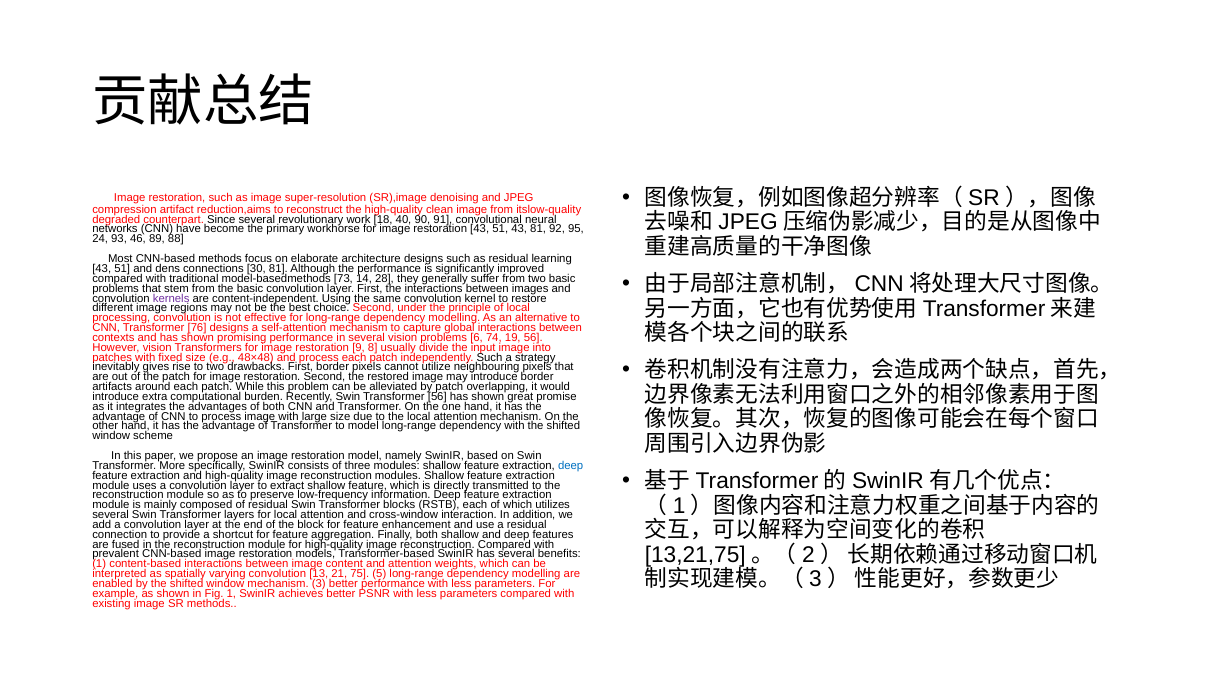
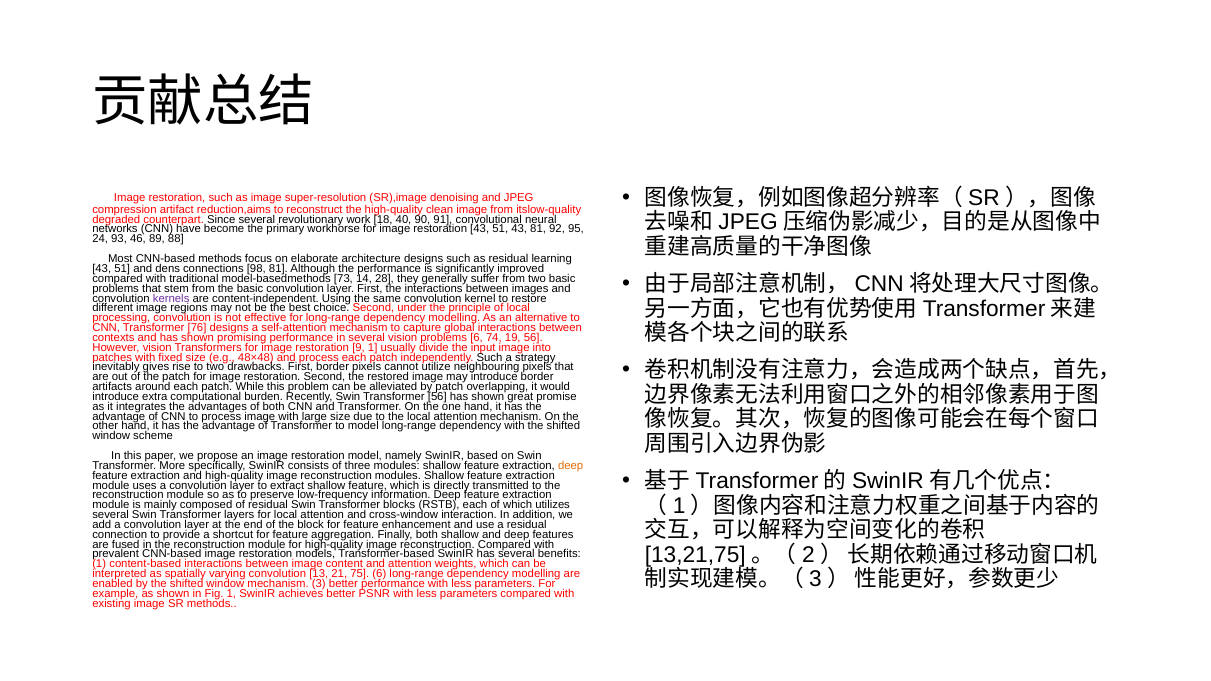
30: 30 -> 98
9 8: 8 -> 1
deep at (571, 466) colour: blue -> orange
75 5: 5 -> 6
